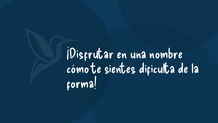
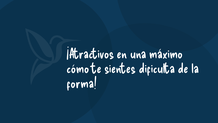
¡Disfrutar: ¡Disfrutar -> ¡Atractivos
nombre: nombre -> máximo
